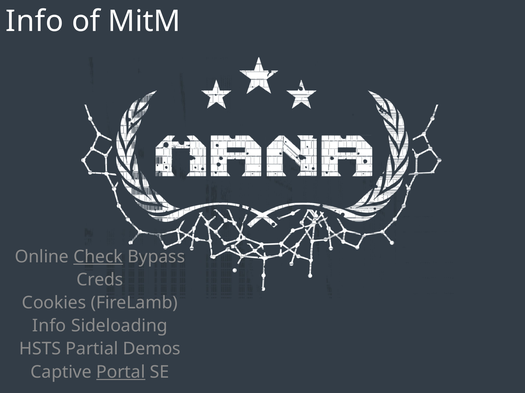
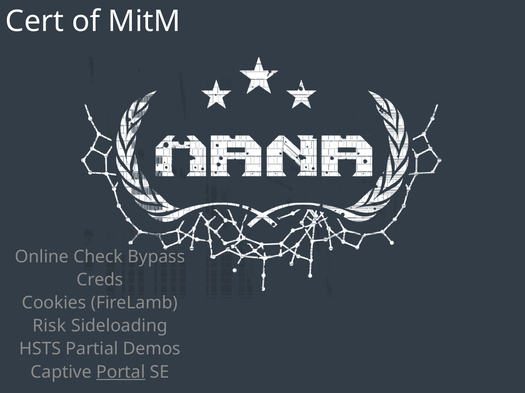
Info at (35, 21): Info -> Cert
Check underline: present -> none
Info at (49, 326): Info -> Risk
